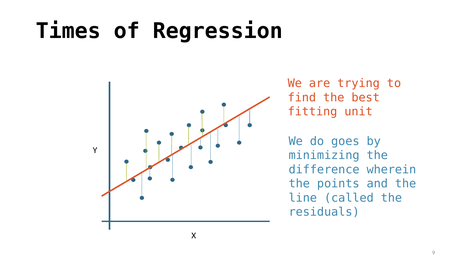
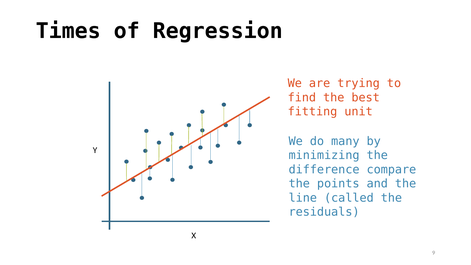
goes: goes -> many
wherein: wherein -> compare
